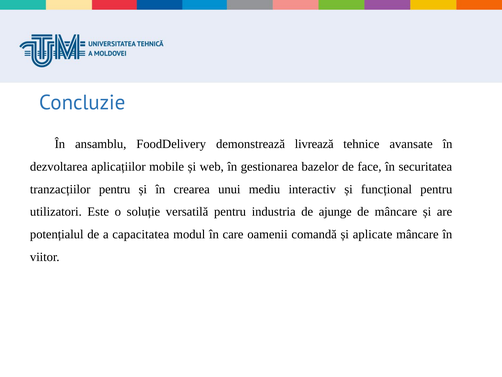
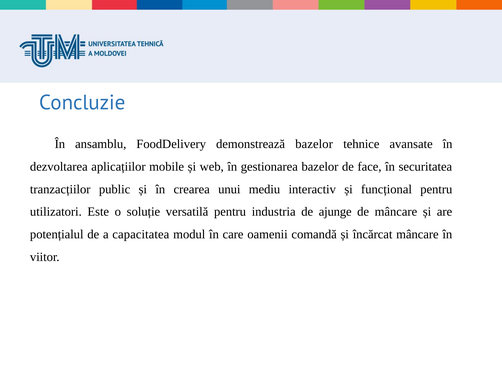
demonstrează livrează: livrează -> bazelor
tranzacțiilor pentru: pentru -> public
aplicate: aplicate -> încărcat
